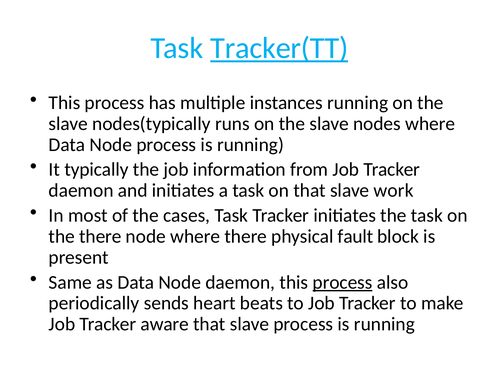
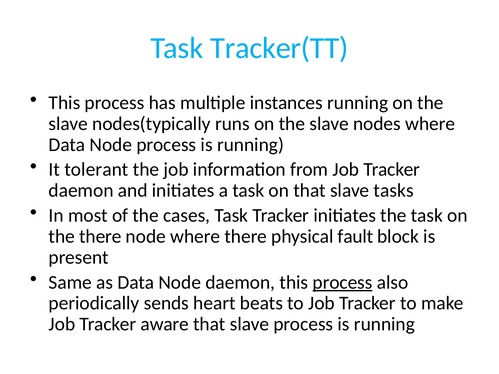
Tracker(TT underline: present -> none
typically: typically -> tolerant
work: work -> tasks
